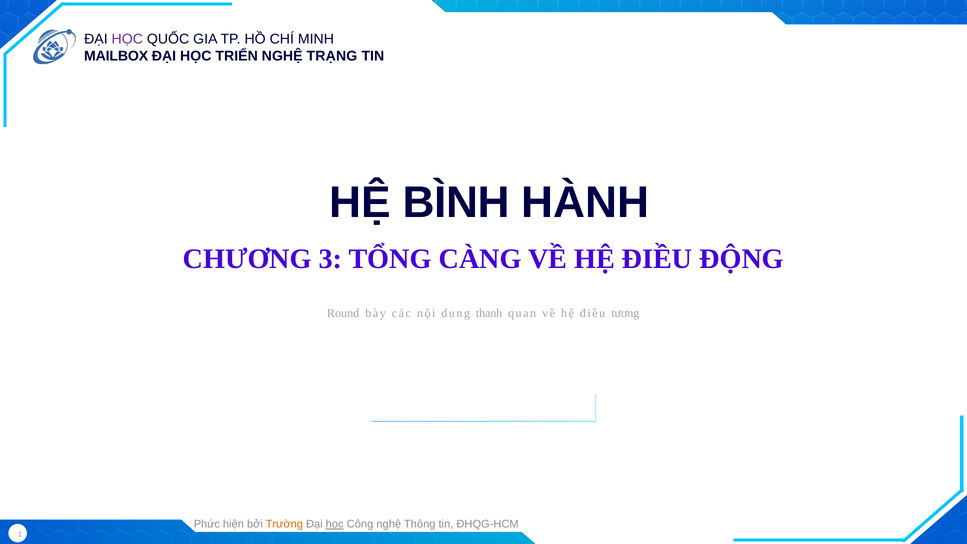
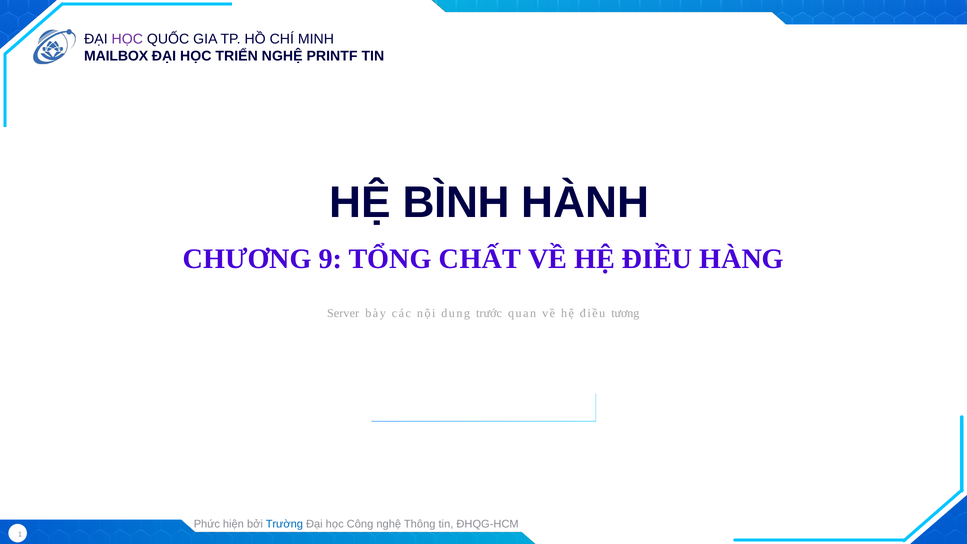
TRẠNG: TRẠNG -> PRINTF
3: 3 -> 9
CÀNG: CÀNG -> CHẤT
ĐỘNG: ĐỘNG -> HÀNG
Round: Round -> Server
thanh: thanh -> trước
Trường colour: orange -> blue
học at (335, 524) underline: present -> none
